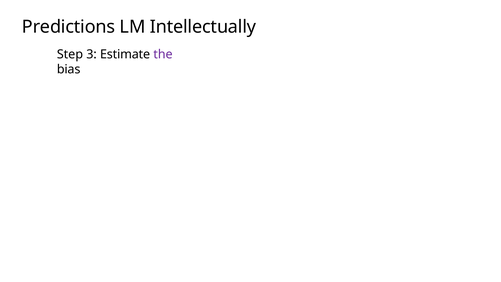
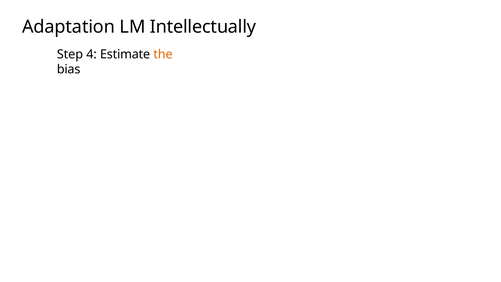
Predictions: Predictions -> Adaptation
3: 3 -> 4
the colour: purple -> orange
